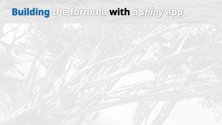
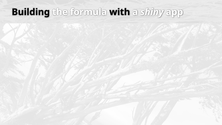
Building colour: blue -> black
